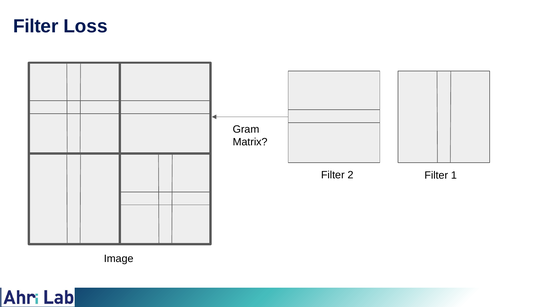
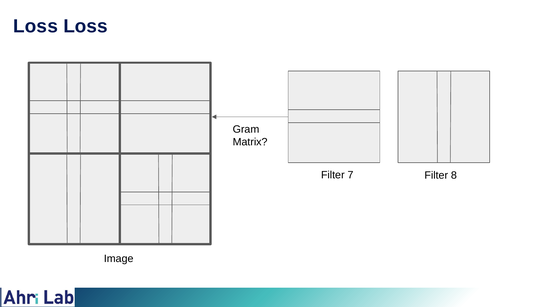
Filter at (36, 26): Filter -> Loss
2: 2 -> 7
1: 1 -> 8
